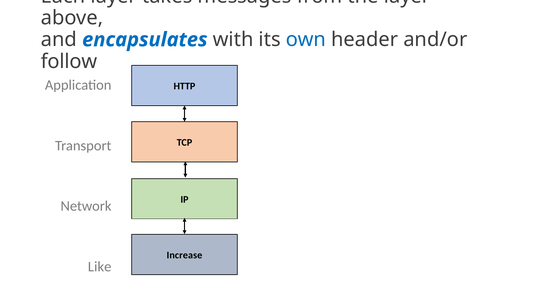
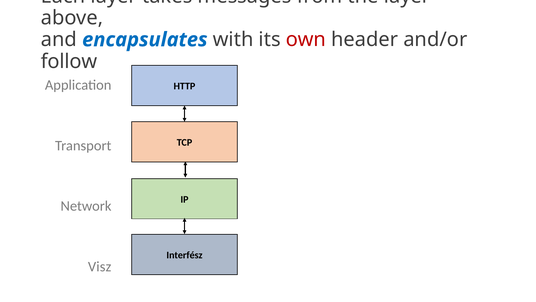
own colour: blue -> red
Increase: Increase -> Interfész
Like: Like -> Visz
